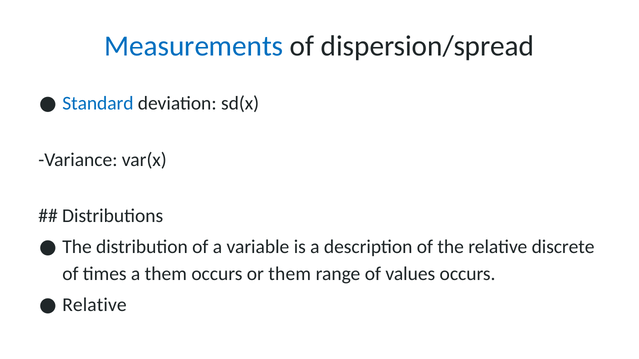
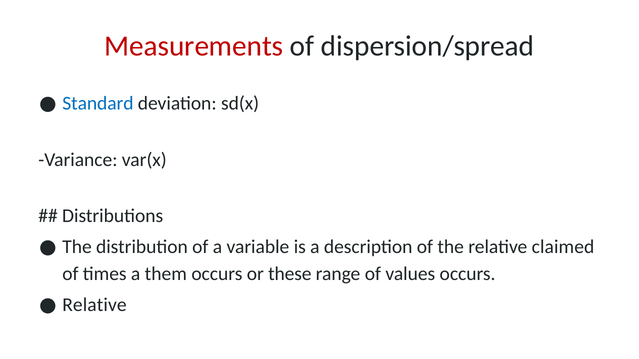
Measurements colour: blue -> red
discrete: discrete -> claimed
or them: them -> these
